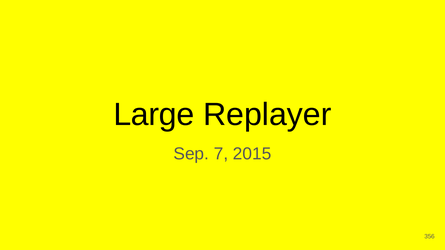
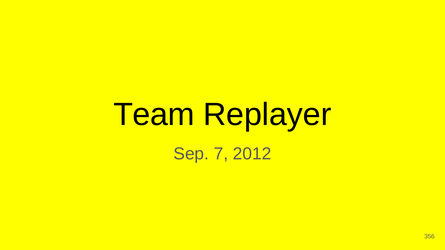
Large: Large -> Team
2015: 2015 -> 2012
